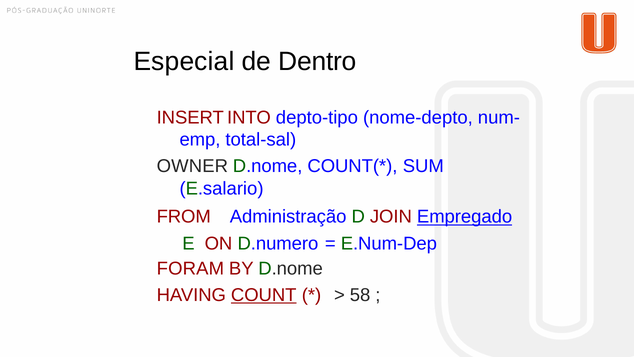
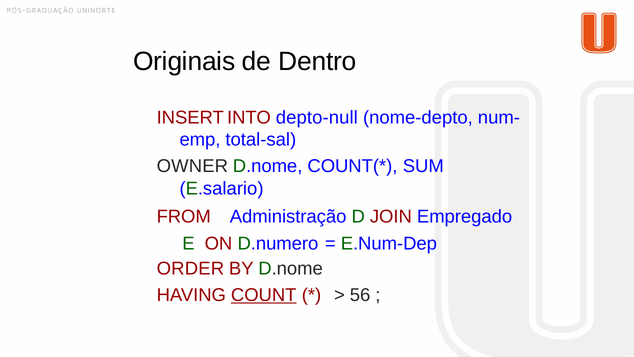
Especial: Especial -> Originais
depto-tipo: depto-tipo -> depto-null
Empregado underline: present -> none
FORAM: FORAM -> ORDER
58: 58 -> 56
